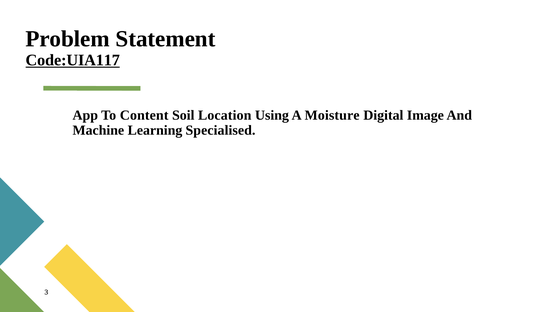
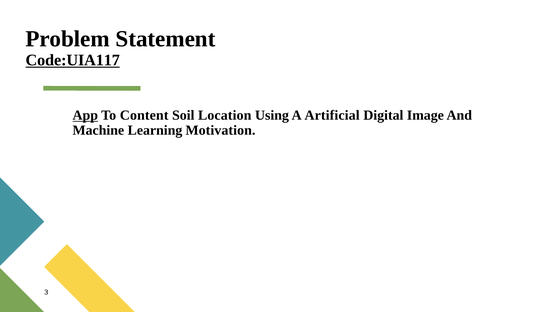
App underline: none -> present
Moisture: Moisture -> Artificial
Specialised: Specialised -> Motivation
